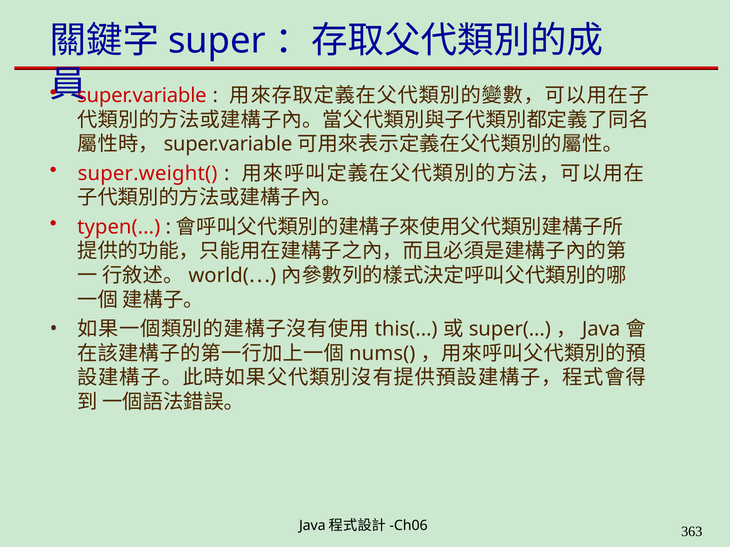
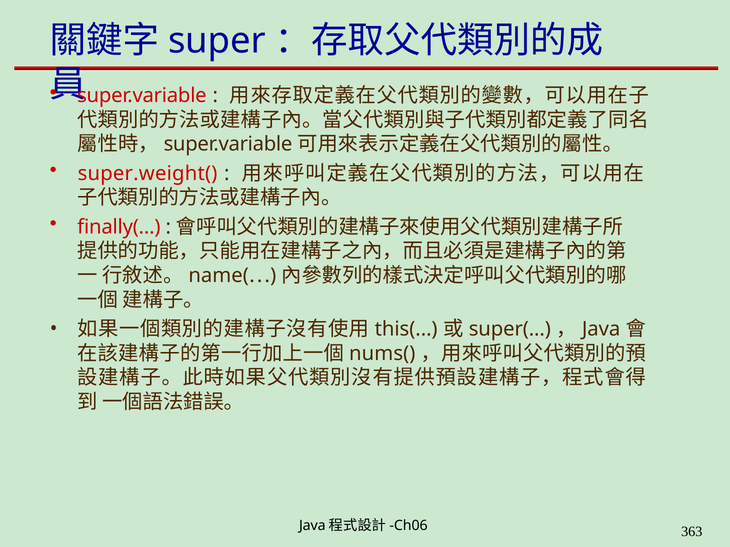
typen(: typen( -> finally(
world(: world( -> name(
